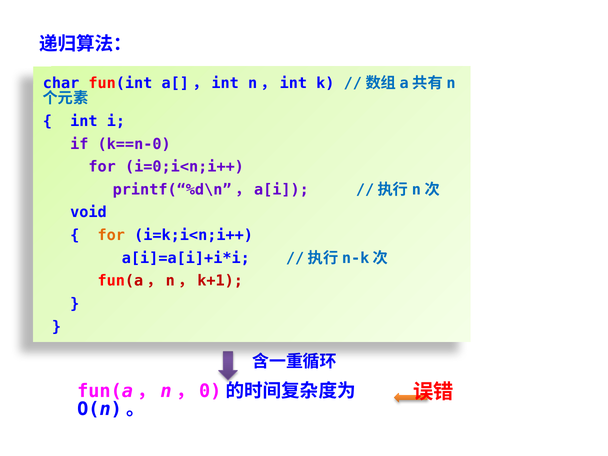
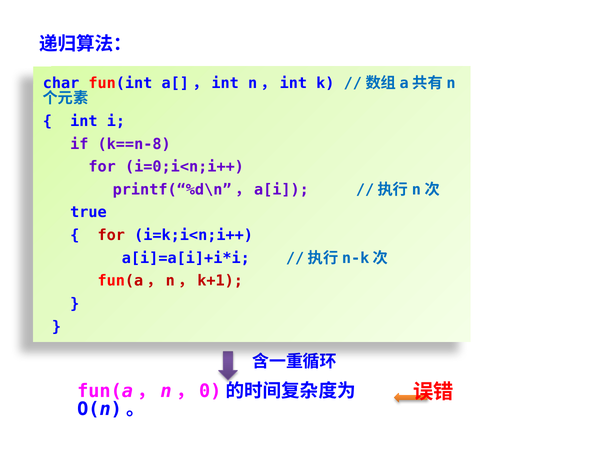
k==n-0: k==n-0 -> k==n-8
void: void -> true
for at (111, 235) colour: orange -> red
